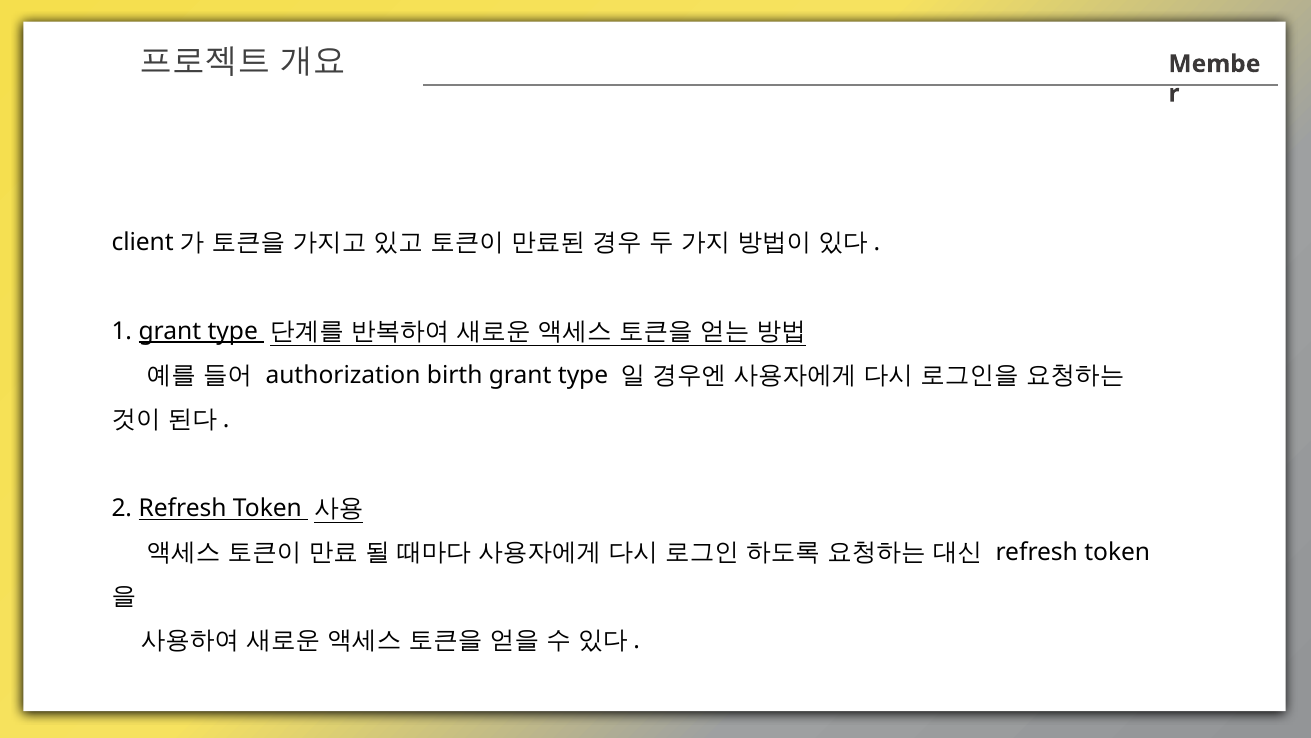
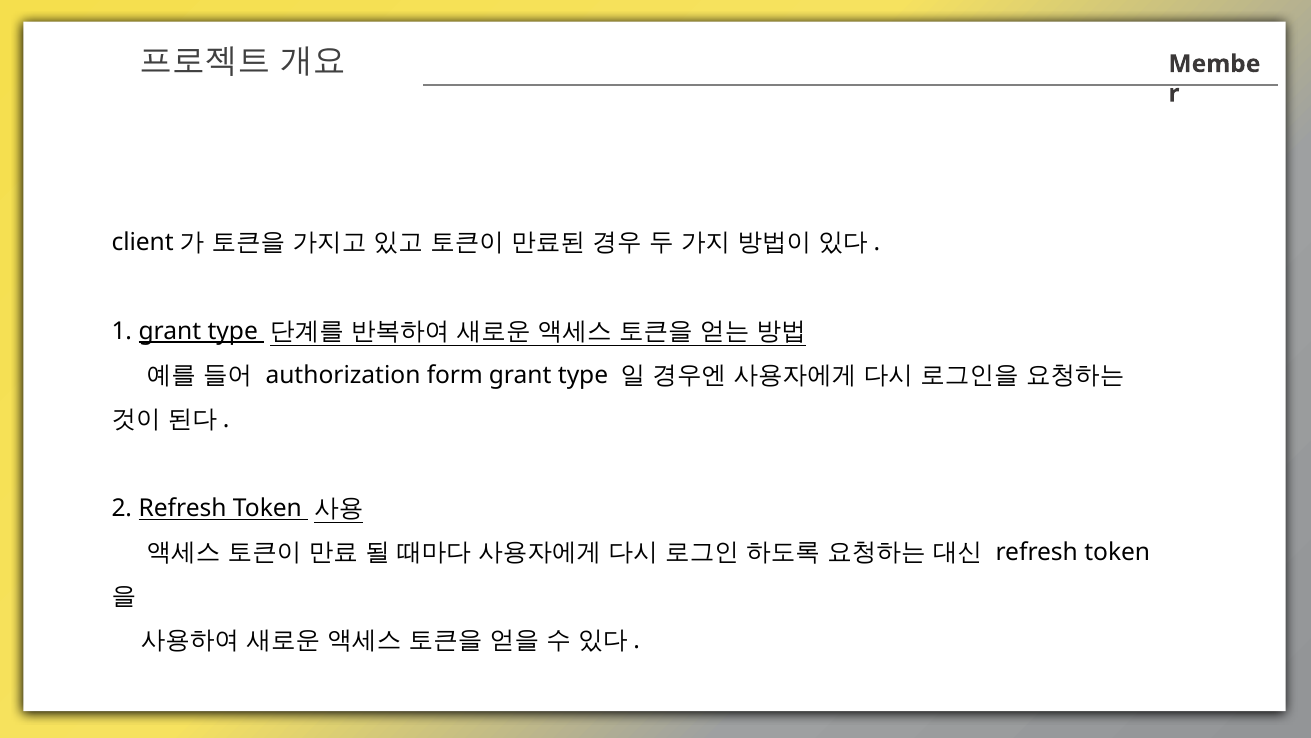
birth: birth -> form
